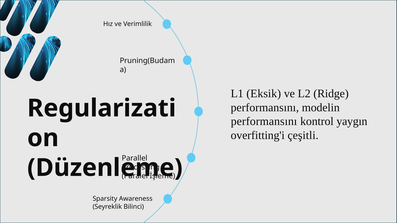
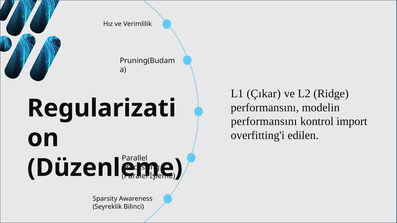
Eksik: Eksik -> Çıkar
yaygın: yaygın -> import
çeşitli: çeşitli -> edilen
